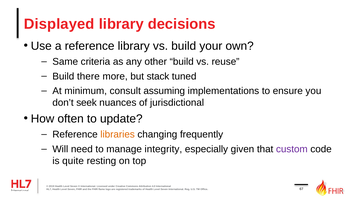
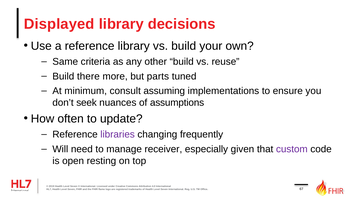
stack: stack -> parts
jurisdictional: jurisdictional -> assumptions
libraries colour: orange -> purple
integrity: integrity -> receiver
quite: quite -> open
